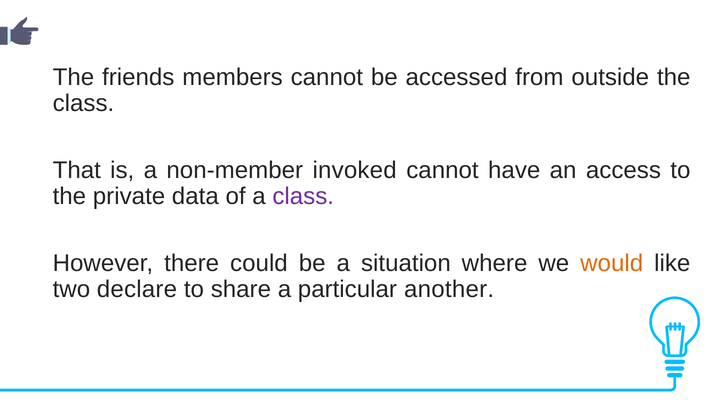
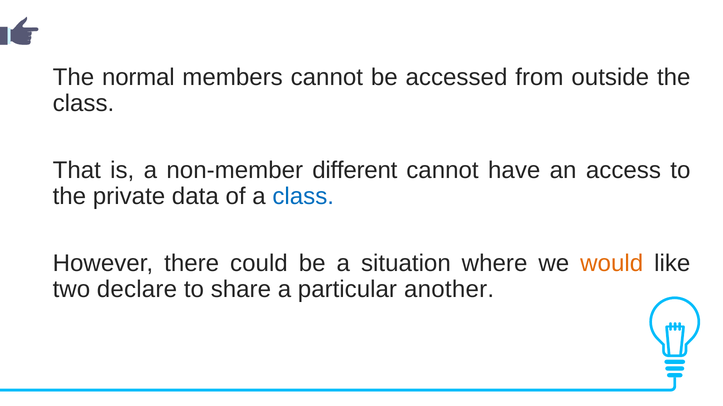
friends: friends -> normal
invoked: invoked -> different
class at (303, 196) colour: purple -> blue
